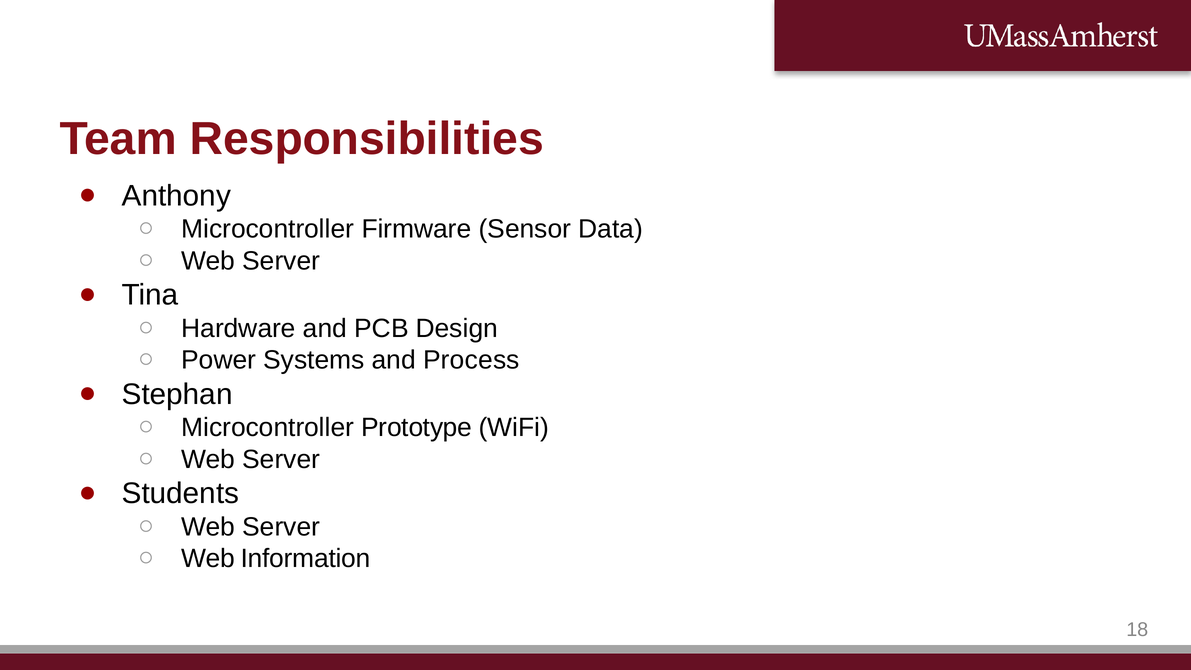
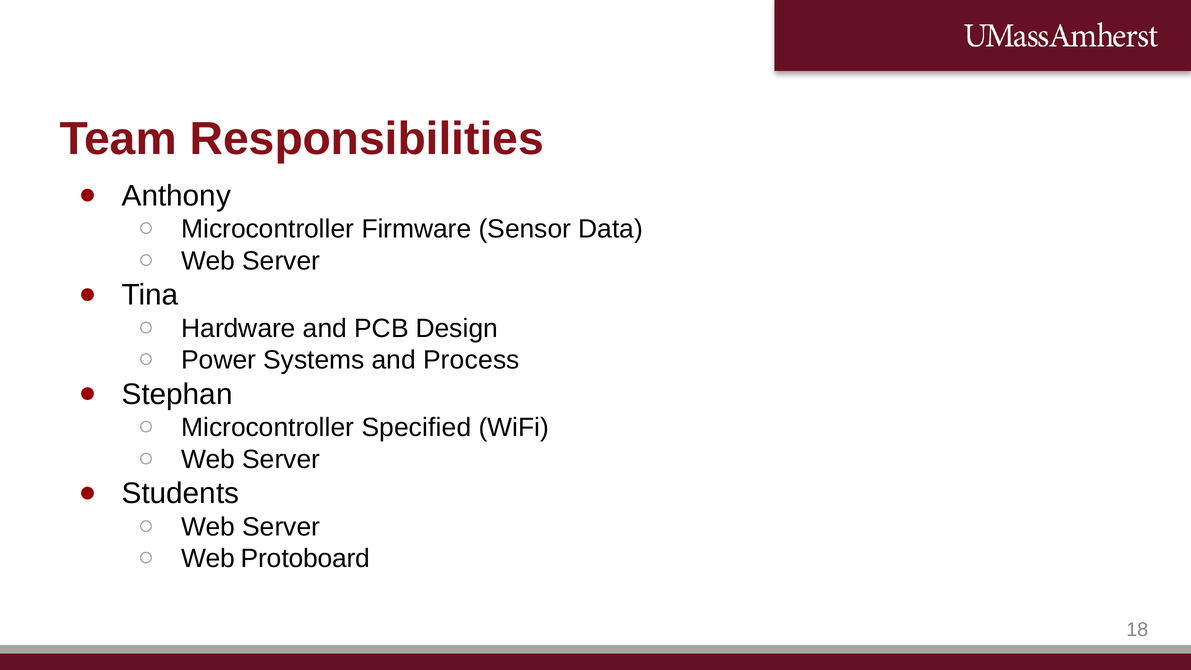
Prototype: Prototype -> Specified
Information: Information -> Protoboard
